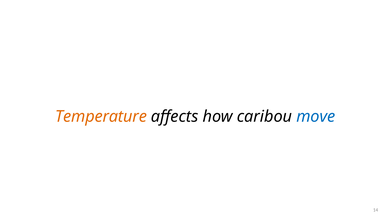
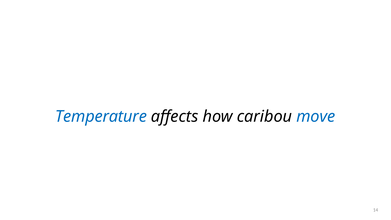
Temperature colour: orange -> blue
